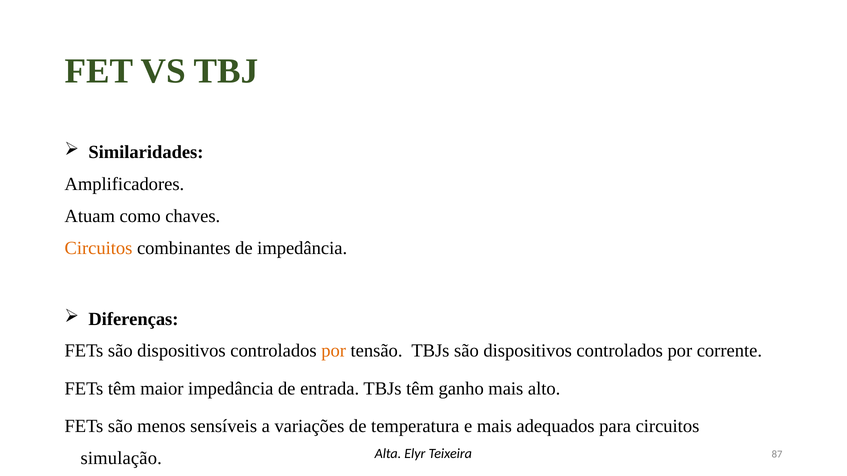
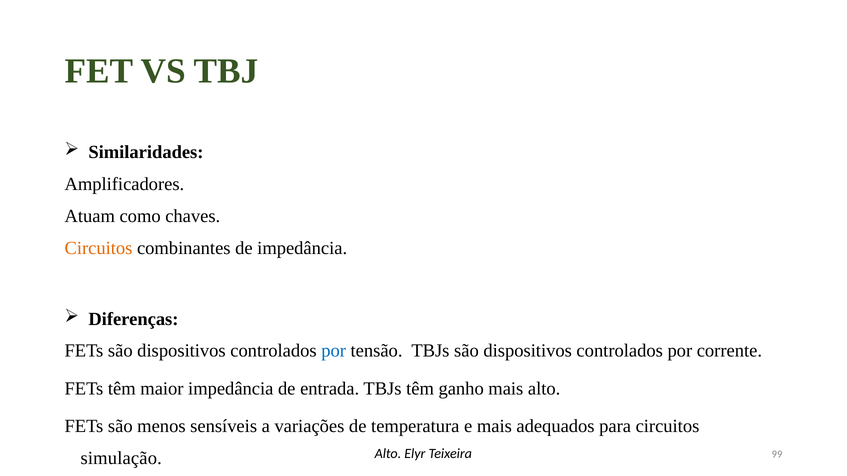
por at (334, 351) colour: orange -> blue
Alta at (388, 454): Alta -> Alto
87: 87 -> 99
